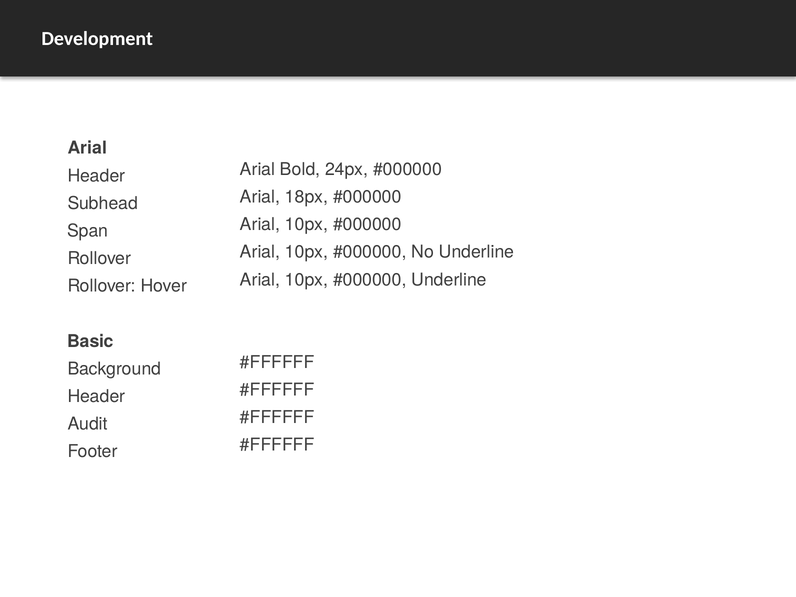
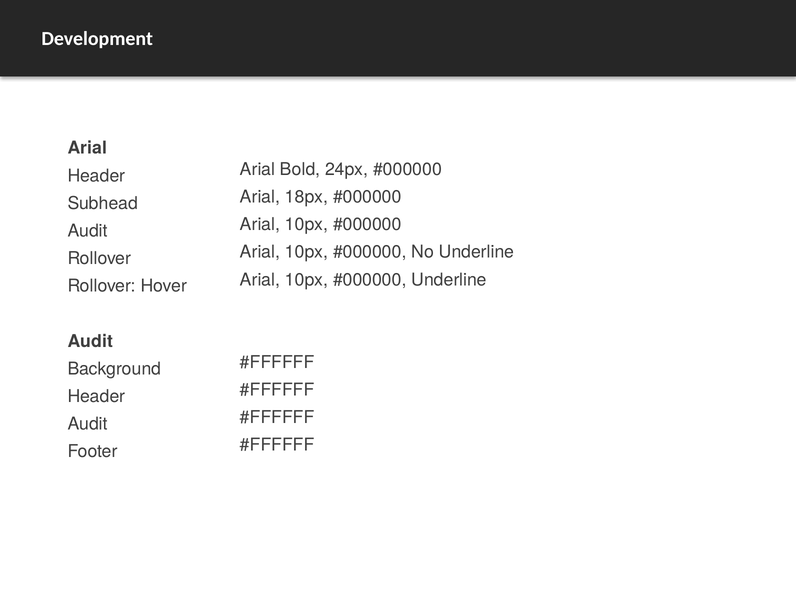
Span at (88, 231): Span -> Audit
Basic at (91, 341): Basic -> Audit
